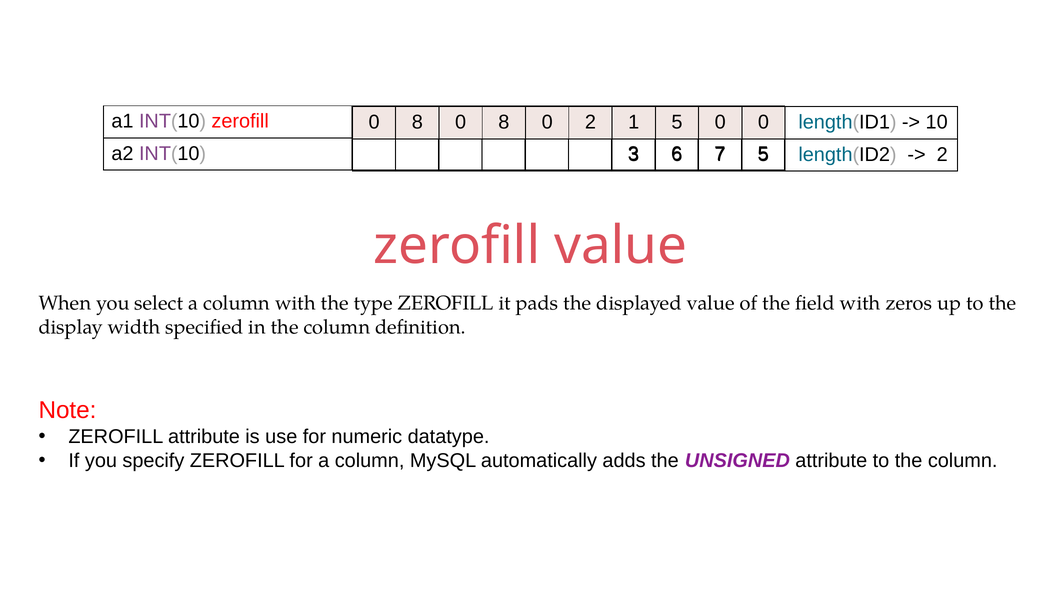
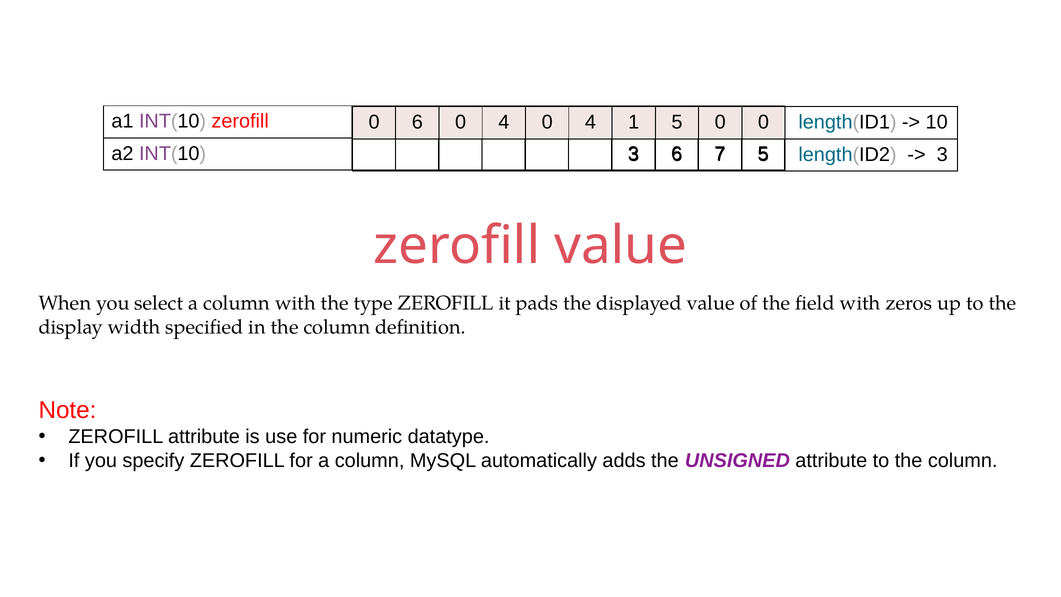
8 at (417, 122): 8 -> 6
8 at (504, 122): 8 -> 4
2 at (590, 122): 2 -> 4
2 at (942, 154): 2 -> 3
